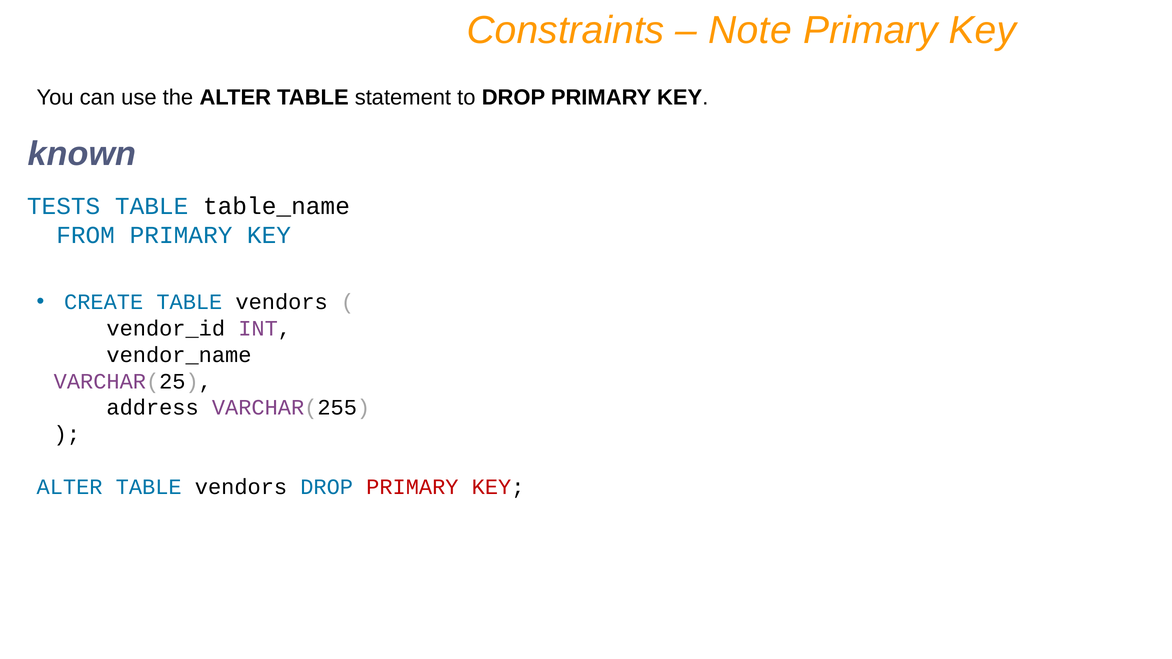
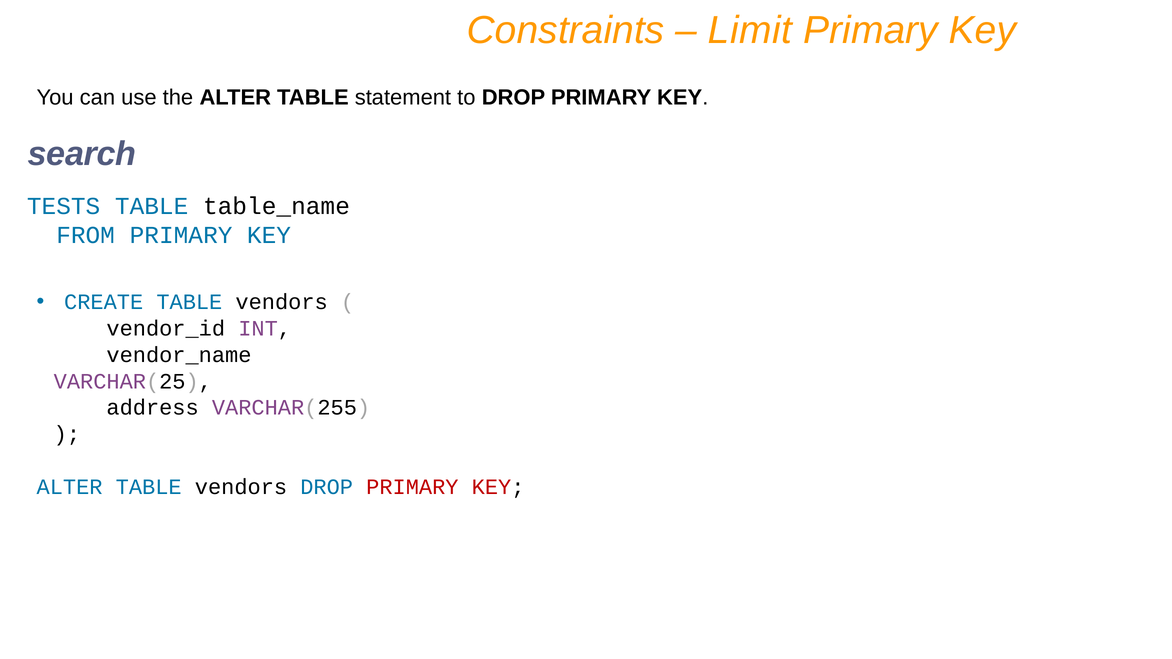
Note: Note -> Limit
known: known -> search
